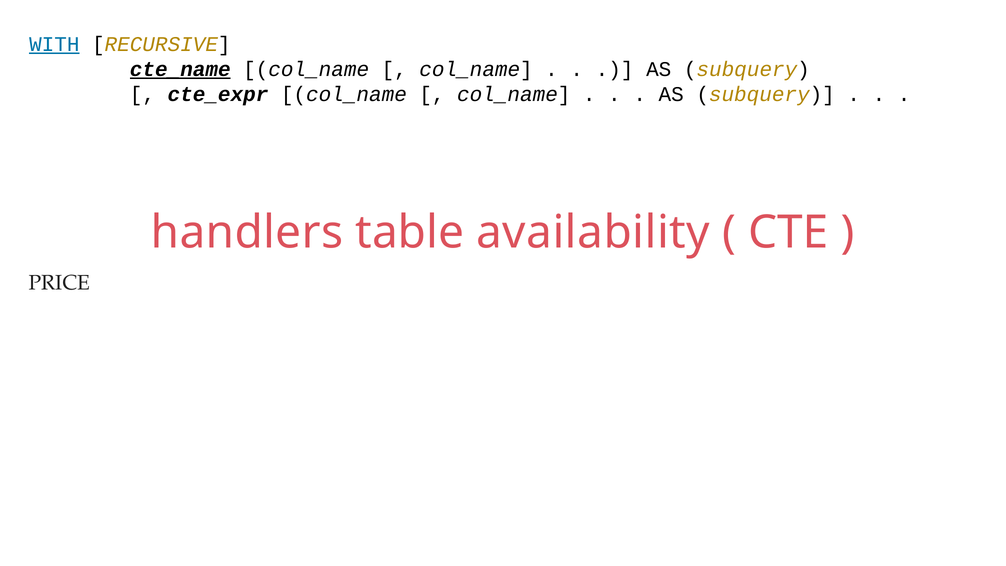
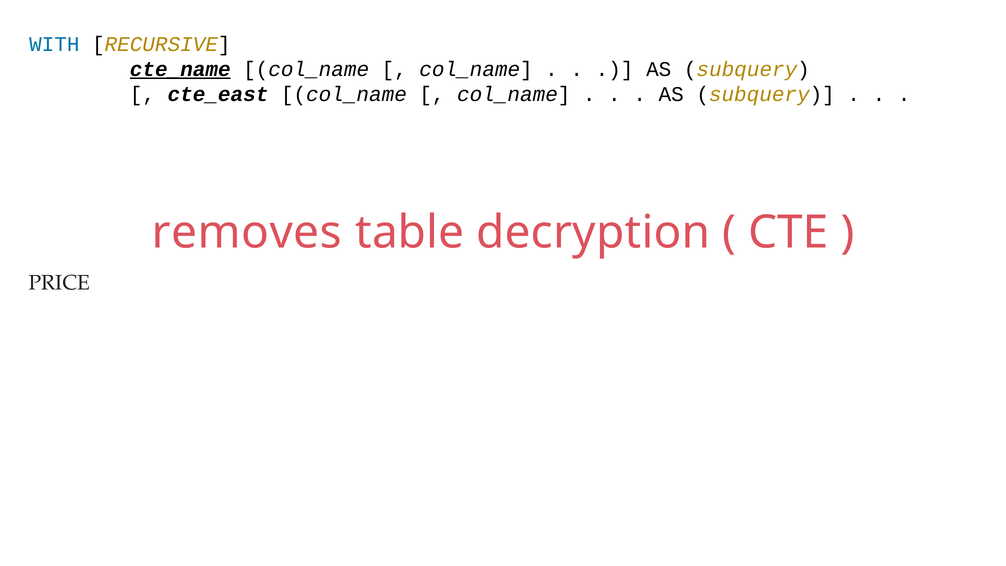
WITH underline: present -> none
cte_expr: cte_expr -> cte_east
handlers: handlers -> removes
availability: availability -> decryption
